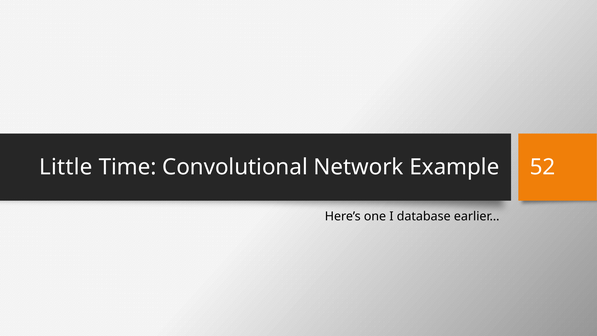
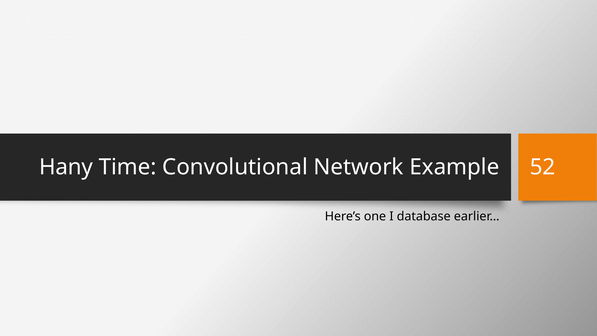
Little: Little -> Hany
